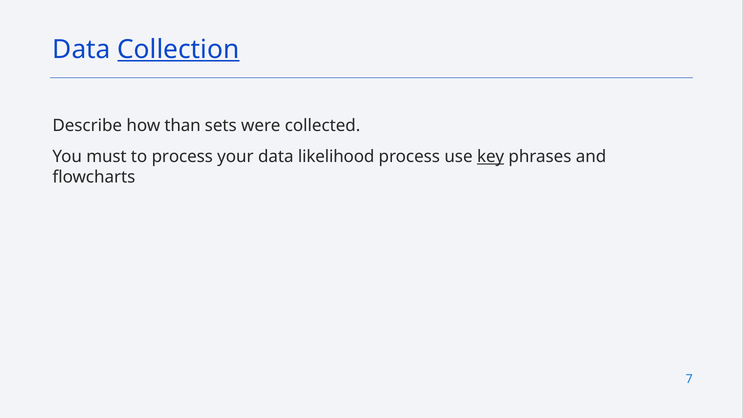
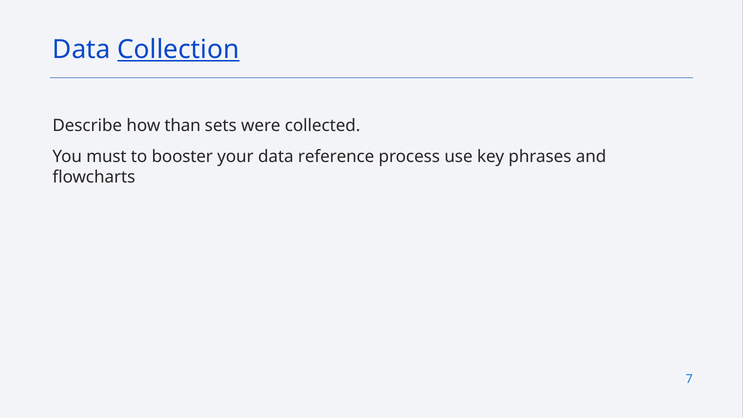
to process: process -> booster
likelihood: likelihood -> reference
key underline: present -> none
